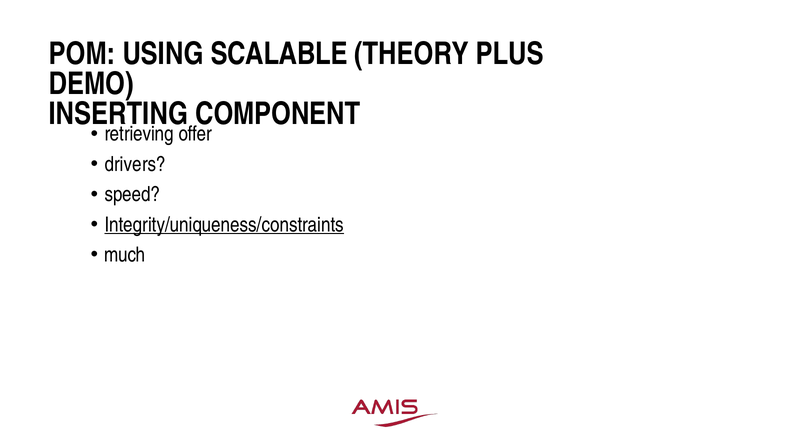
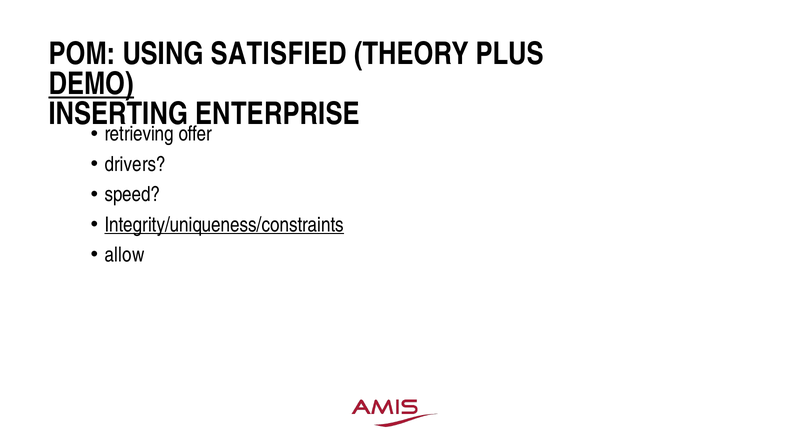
SCALABLE: SCALABLE -> SATISFIED
DEMO underline: none -> present
COMPONENT: COMPONENT -> ENTERPRISE
much: much -> allow
